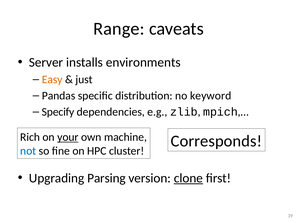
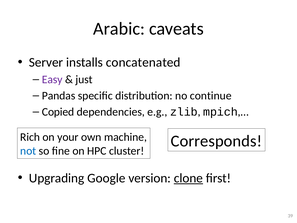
Range: Range -> Arabic
environments: environments -> concatenated
Easy colour: orange -> purple
keyword: keyword -> continue
Specify: Specify -> Copied
your underline: present -> none
Parsing: Parsing -> Google
